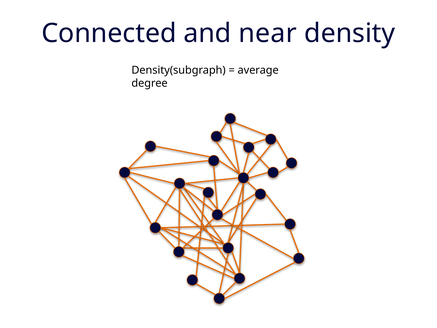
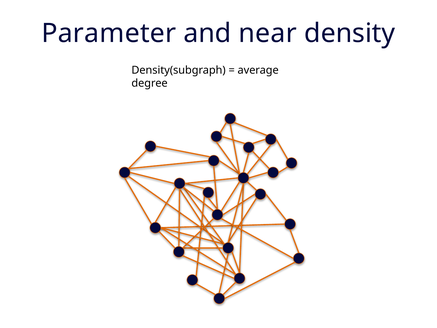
Connected: Connected -> Parameter
